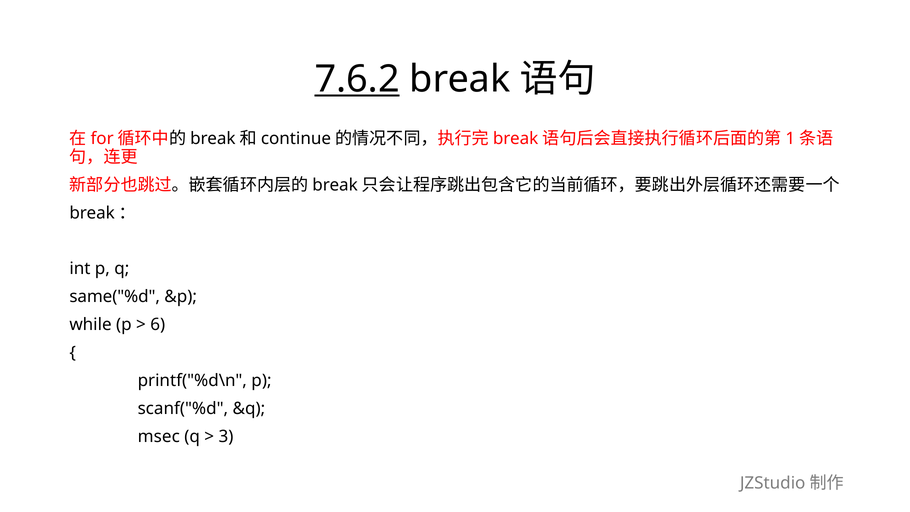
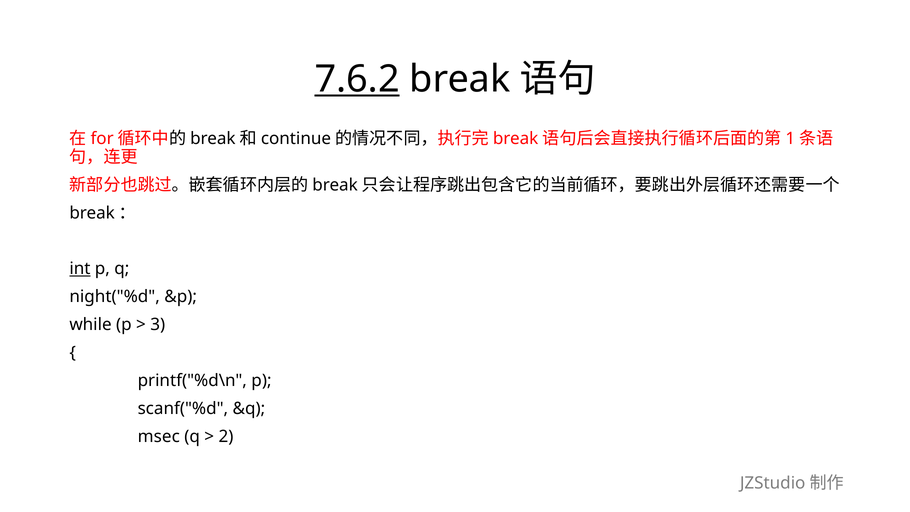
int underline: none -> present
same("%d: same("%d -> night("%d
6: 6 -> 3
3: 3 -> 2
